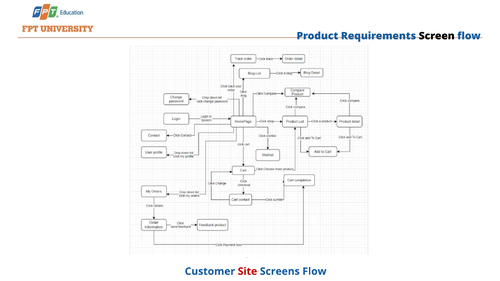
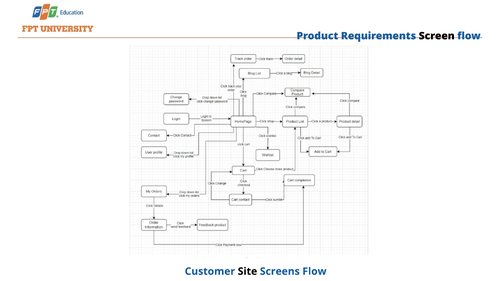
Site colour: red -> black
